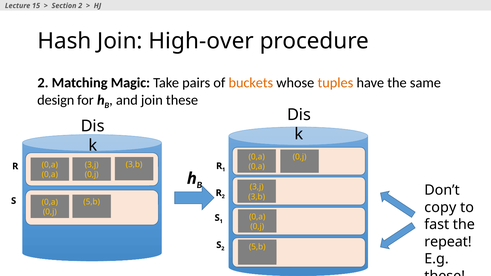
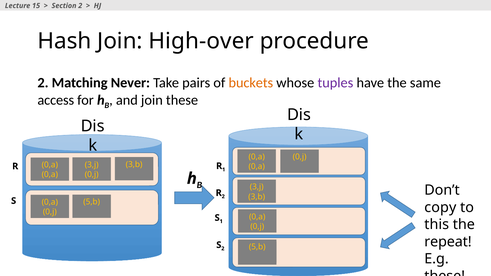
Magic: Magic -> Never
tuples colour: orange -> purple
design: design -> access
fast: fast -> this
